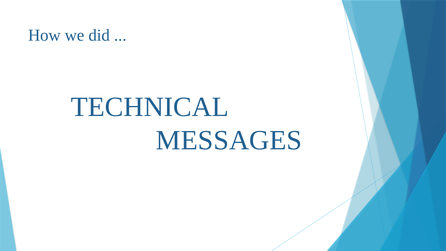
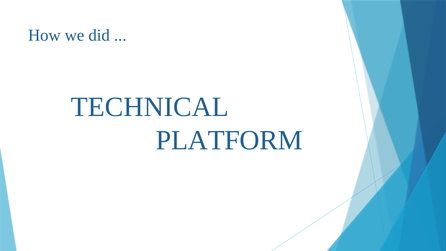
MESSAGES: MESSAGES -> PLATFORM
